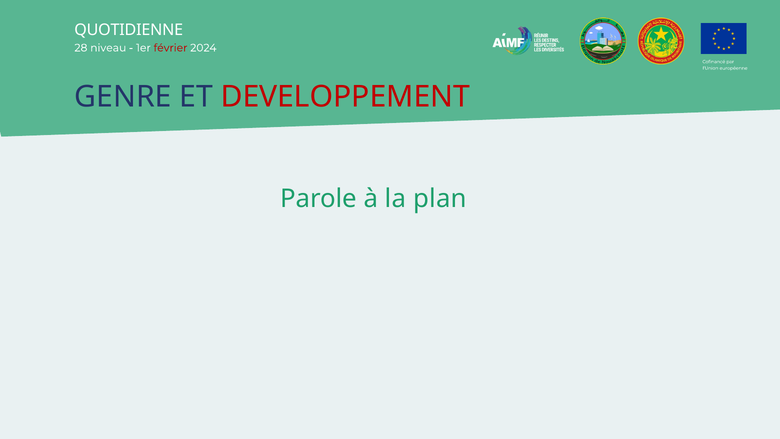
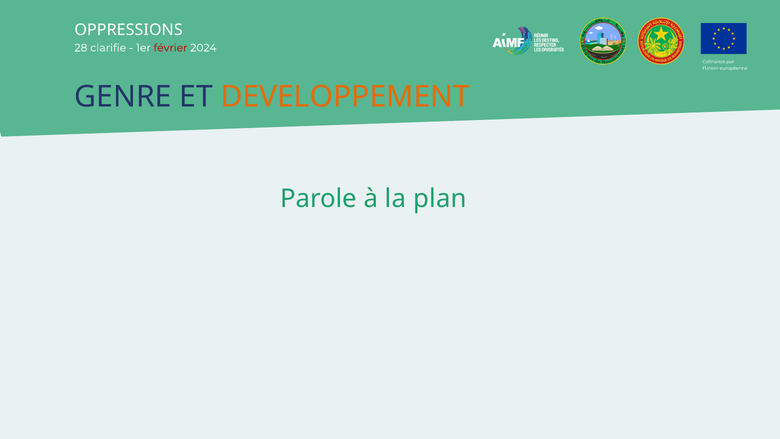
QUOTIDIENNE: QUOTIDIENNE -> OPPRESSIONS
niveau: niveau -> clarifie
DEVELOPPEMENT colour: red -> orange
